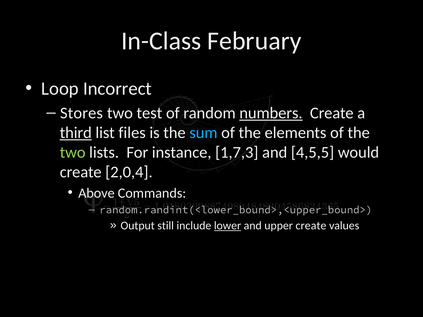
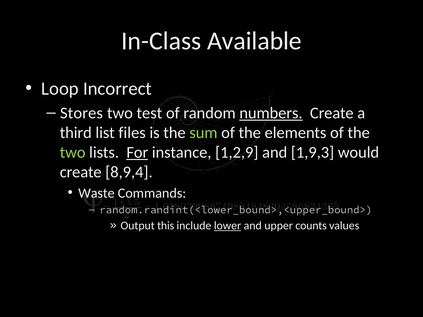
February: February -> Available
third underline: present -> none
sum colour: light blue -> light green
For underline: none -> present
1,7,3: 1,7,3 -> 1,2,9
4,5,5: 4,5,5 -> 1,9,3
2,0,4: 2,0,4 -> 8,9,4
Above: Above -> Waste
still: still -> this
upper create: create -> counts
